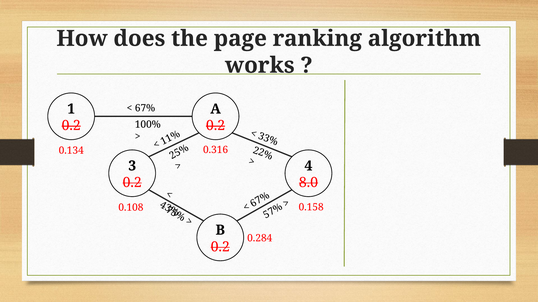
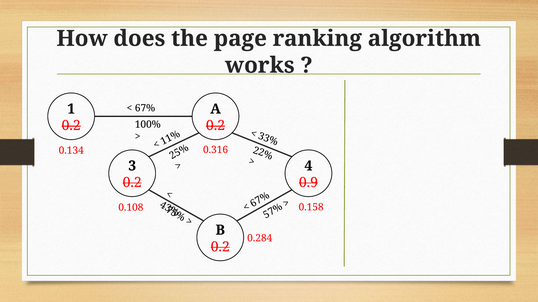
8.0: 8.0 -> 0.9
